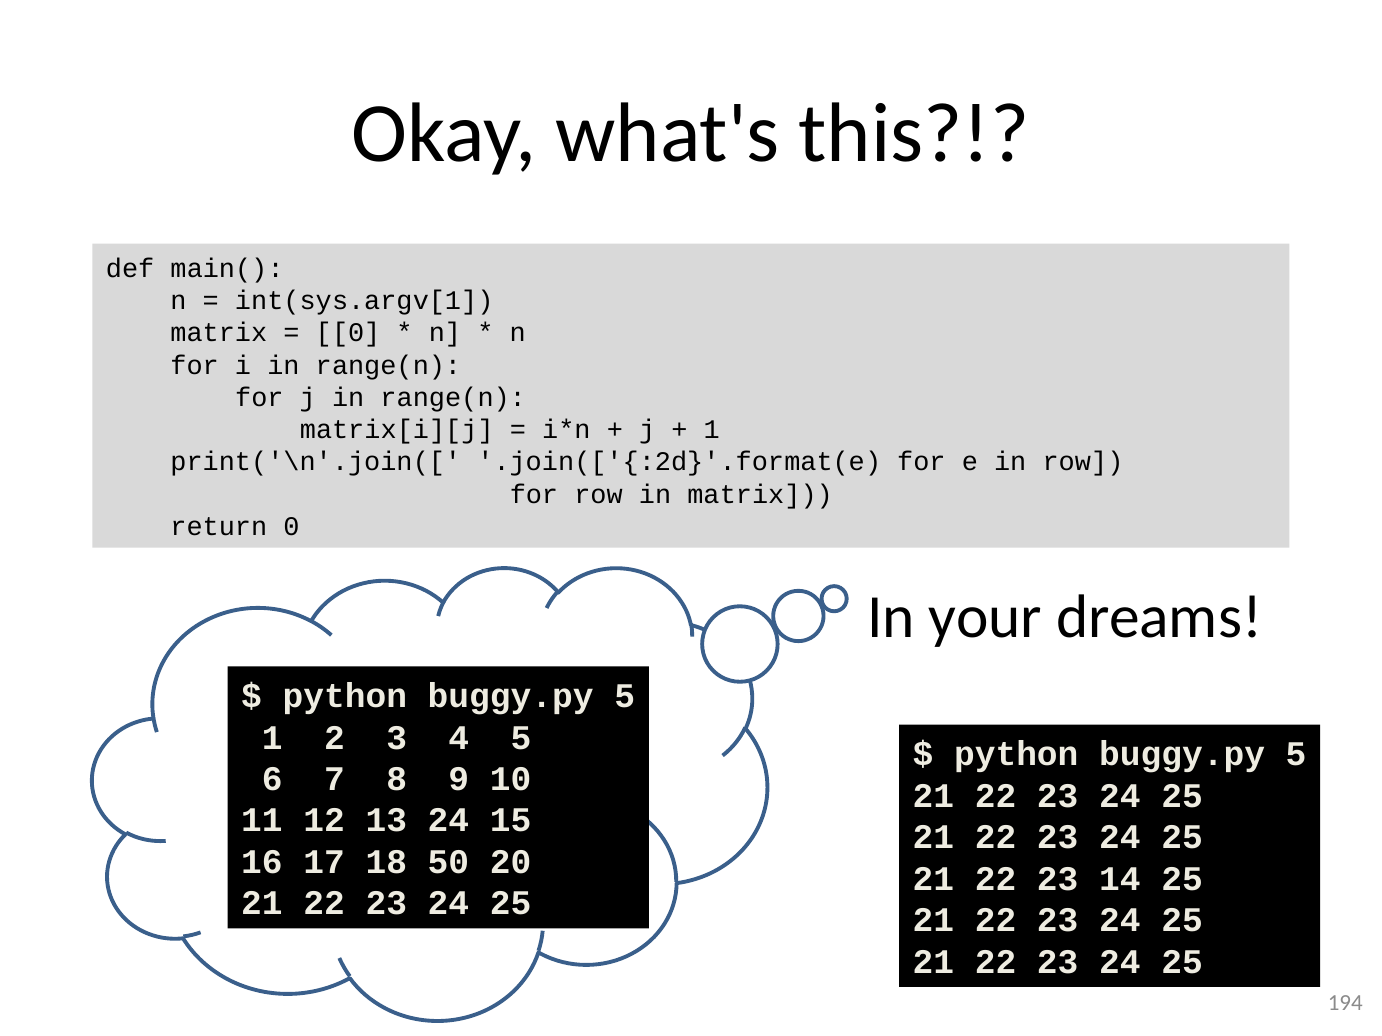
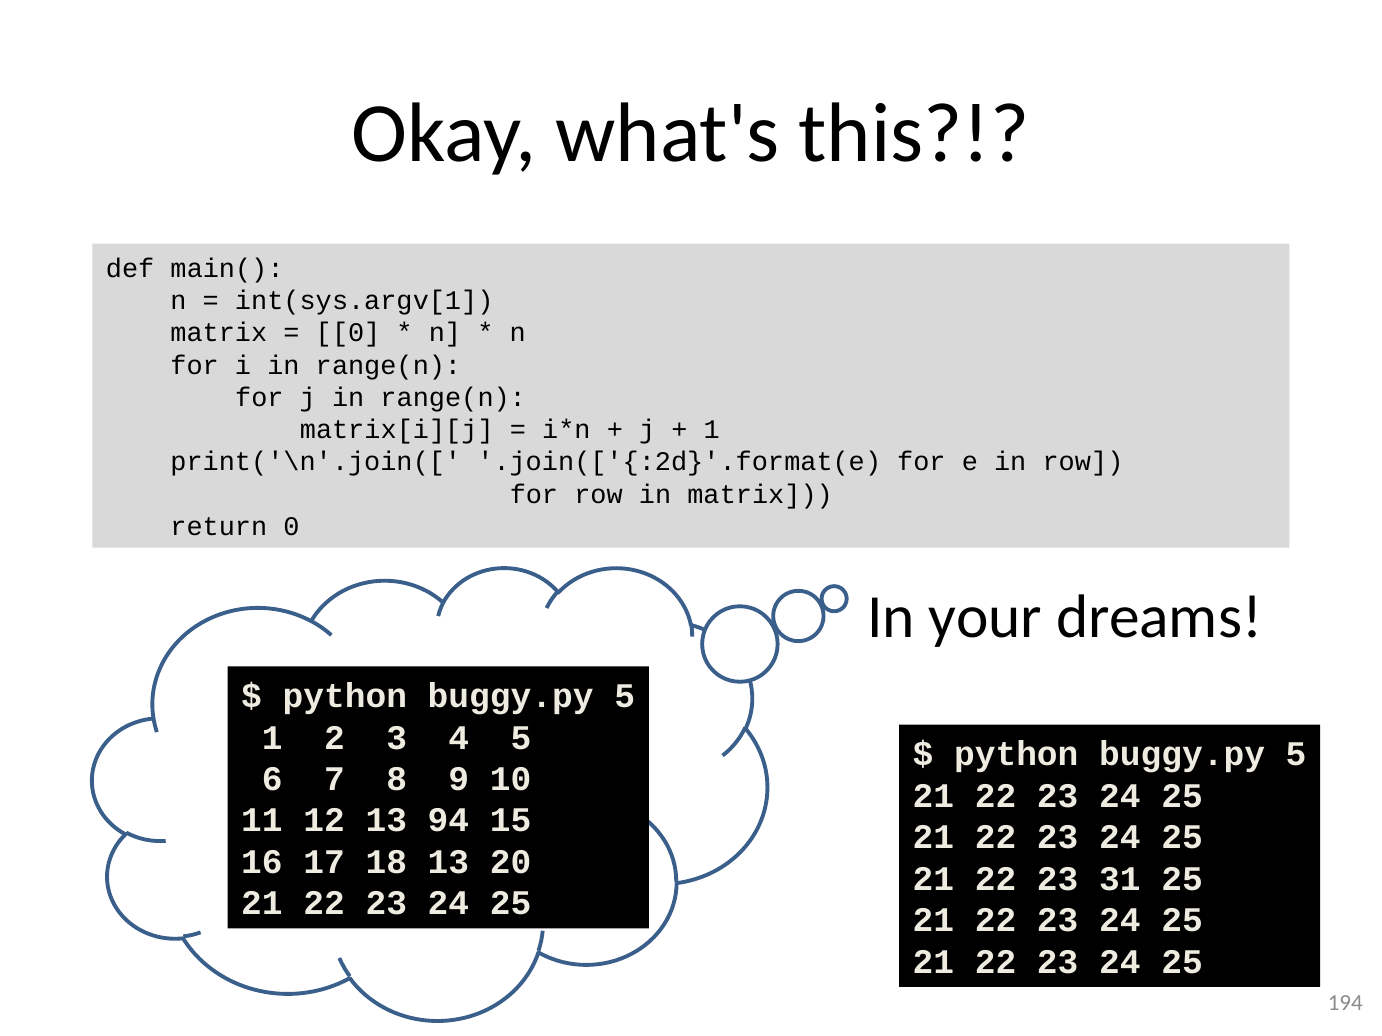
13 24: 24 -> 94
18 50: 50 -> 13
14: 14 -> 31
